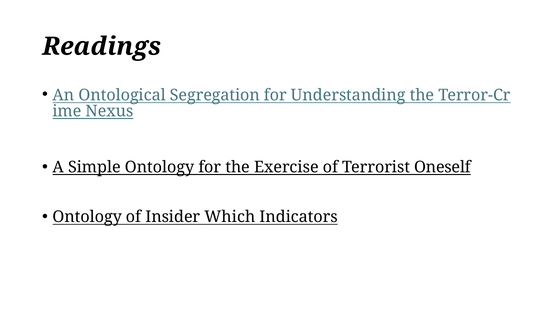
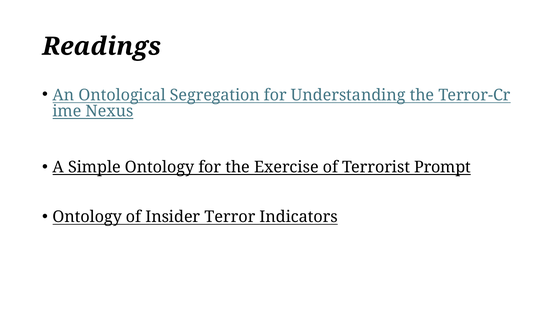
Oneself: Oneself -> Prompt
Which: Which -> Terror
